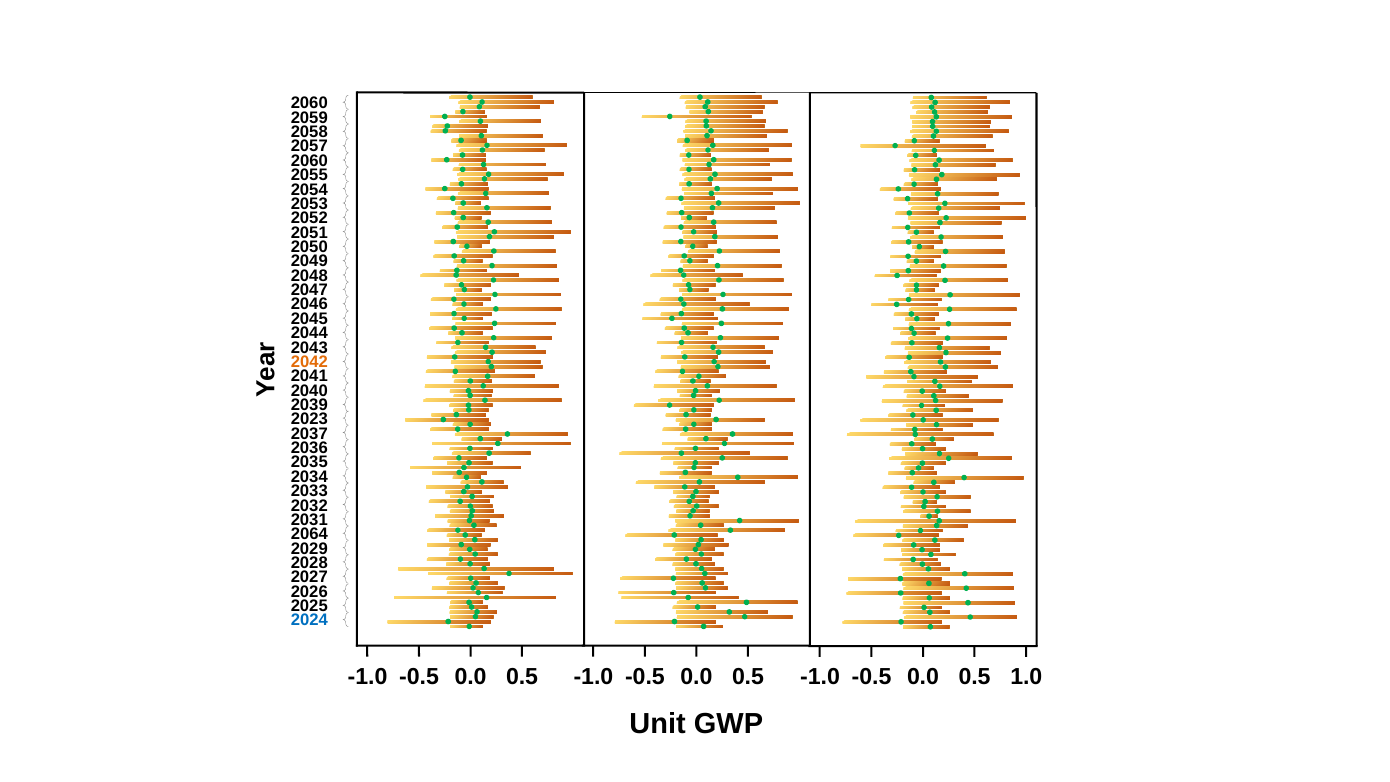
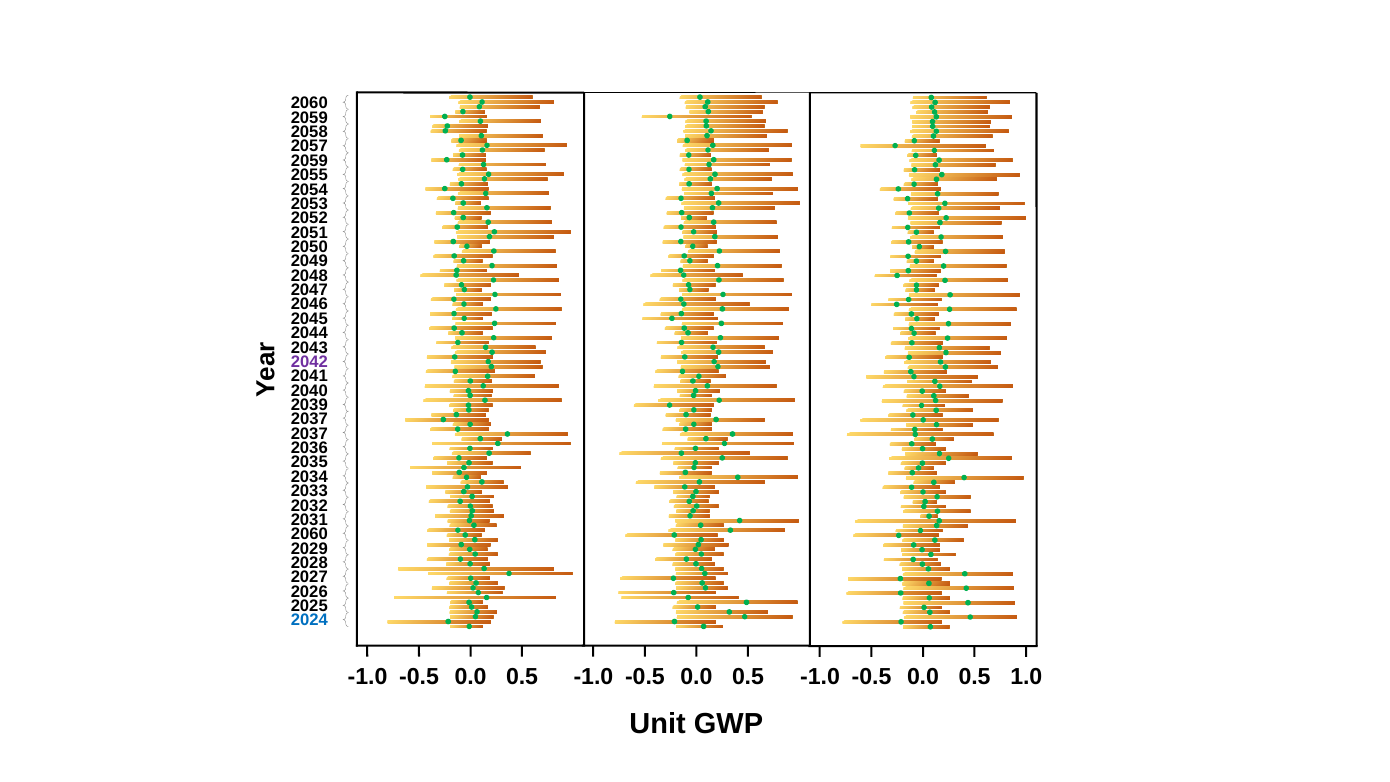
2060 at (309, 161): 2060 -> 2059
2042 colour: orange -> purple
2023 at (309, 419): 2023 -> 2037
2064 at (309, 534): 2064 -> 2060
